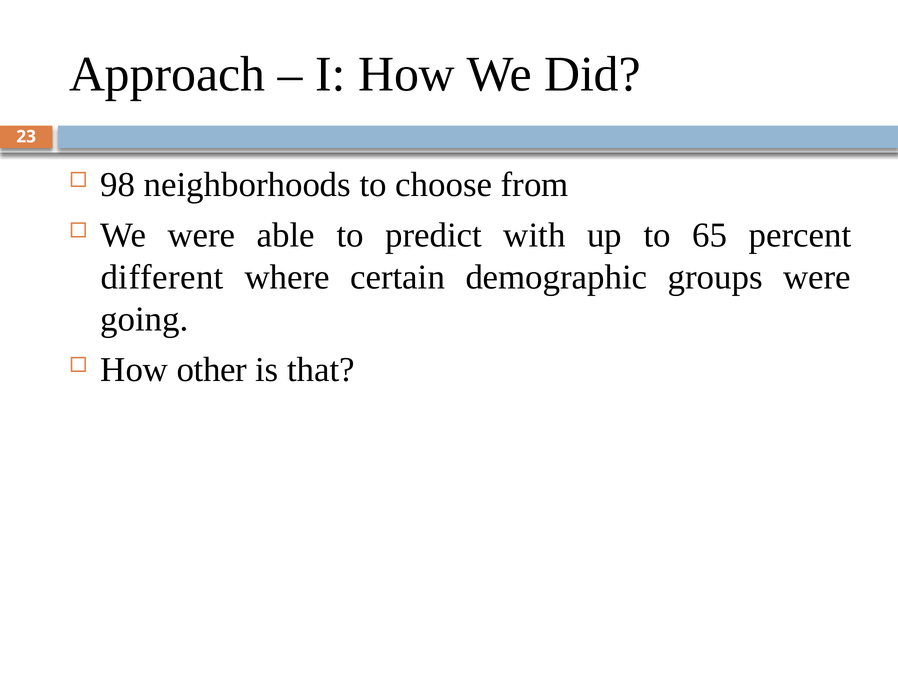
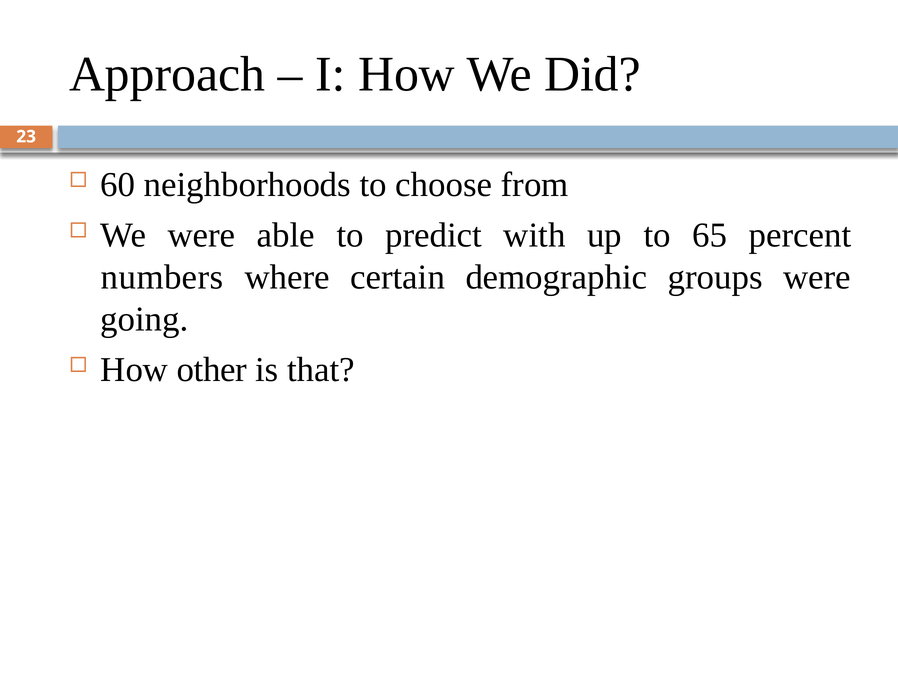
98: 98 -> 60
different: different -> numbers
